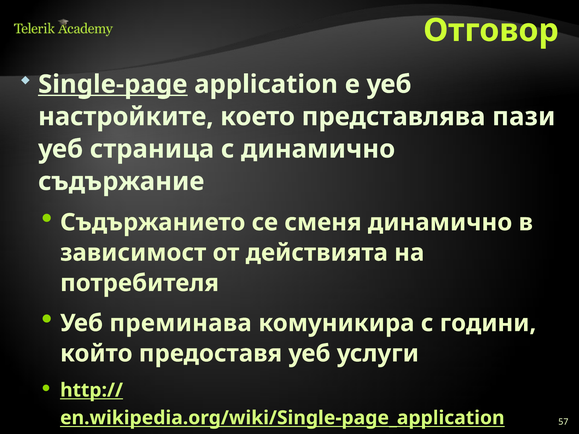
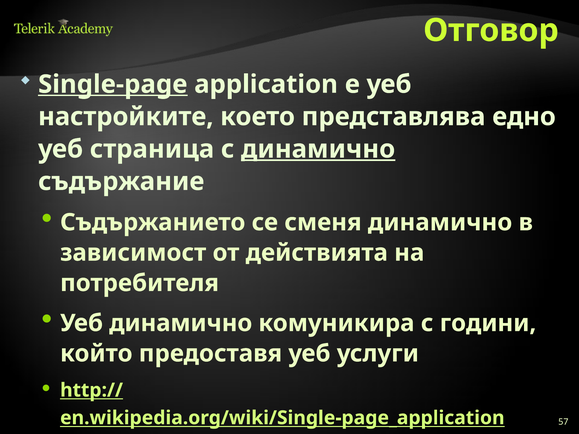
пази: пази -> едно
динамично at (318, 149) underline: none -> present
Уеб преминава: преминава -> динамично
